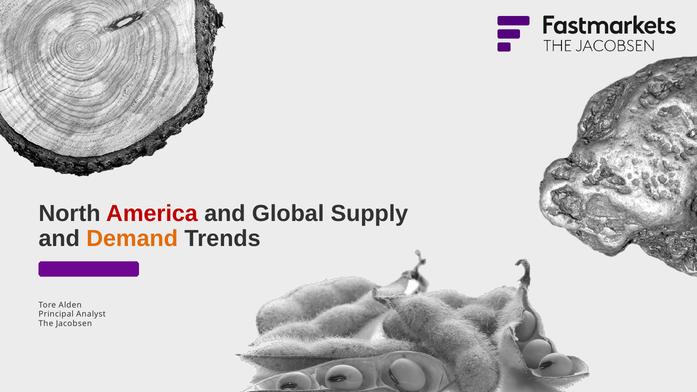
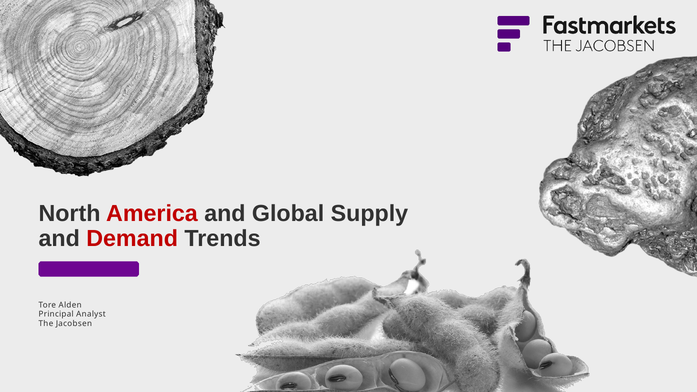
Demand colour: orange -> red
